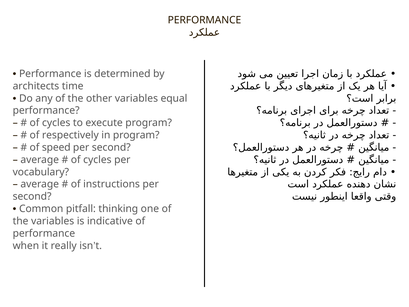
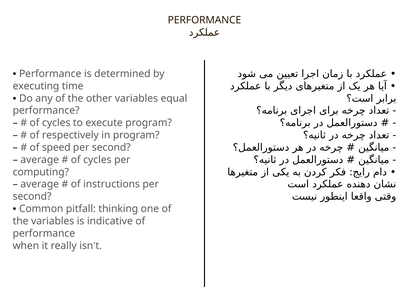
architects: architects -> executing
vocabulary: vocabulary -> computing
